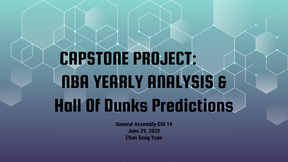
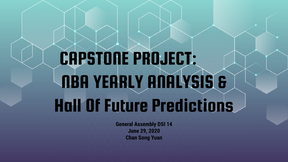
Dunks: Dunks -> Future
